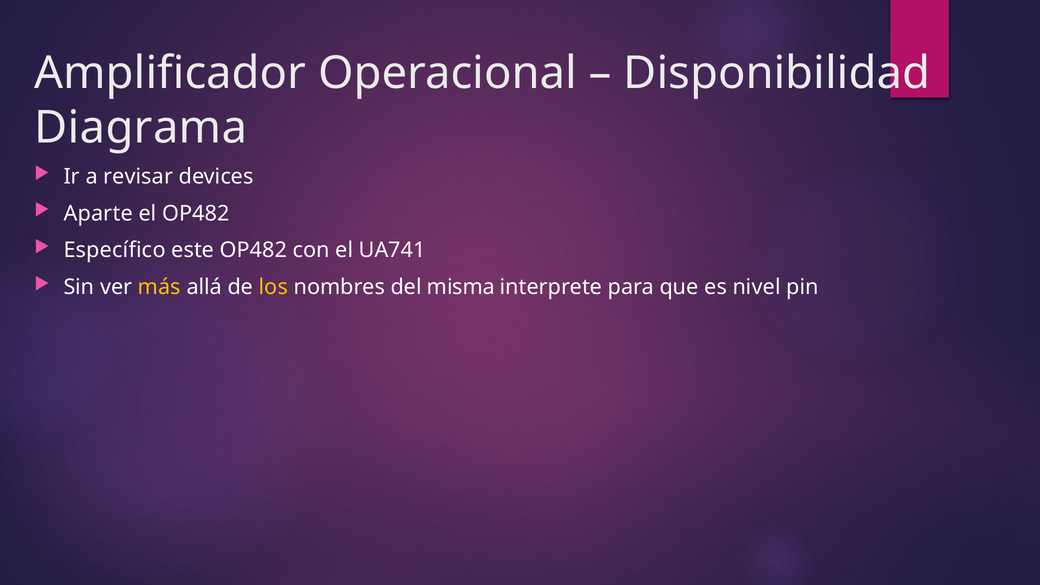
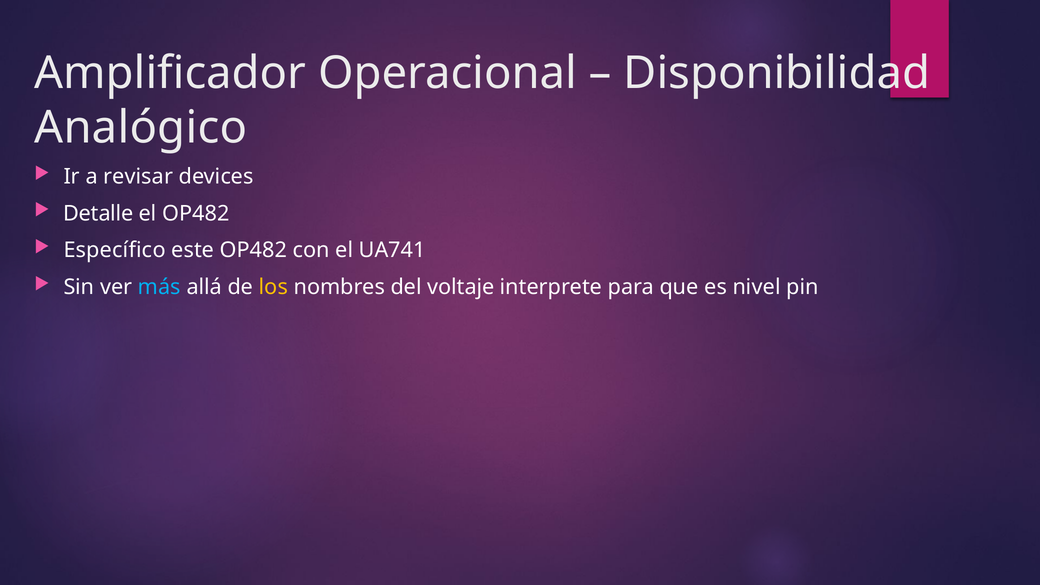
Diagrama: Diagrama -> Analógico
Aparte: Aparte -> Detalle
más colour: yellow -> light blue
misma: misma -> voltaje
